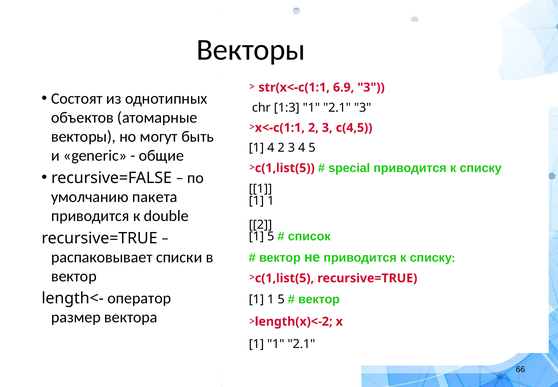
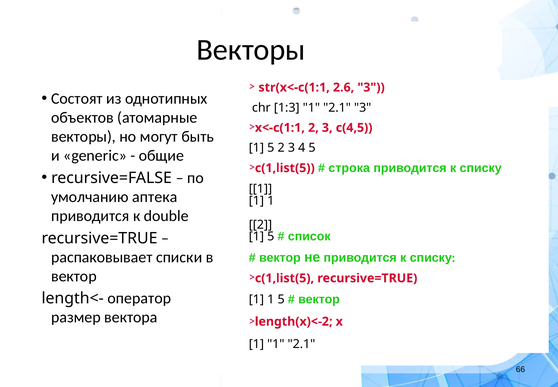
6.9: 6.9 -> 2.6
4 at (271, 148): 4 -> 5
special: special -> строка
пакета: пакета -> аптека
